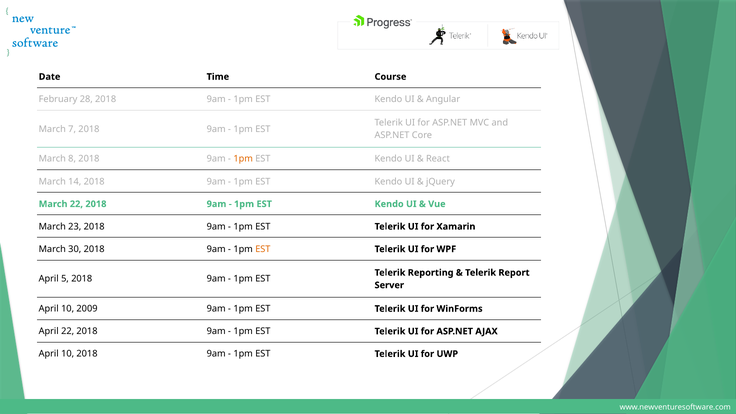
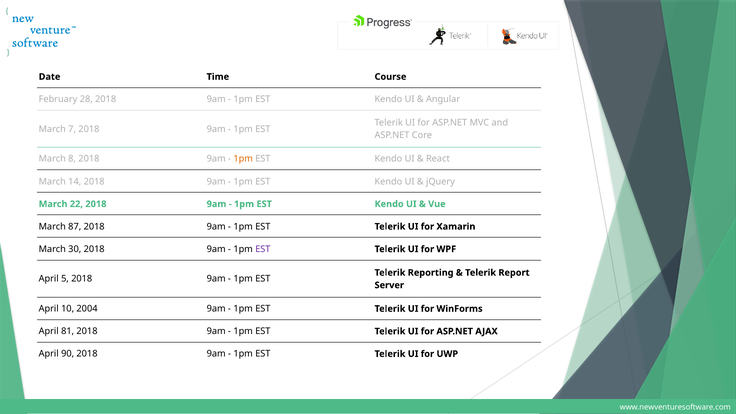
23: 23 -> 87
EST at (263, 249) colour: orange -> purple
2009: 2009 -> 2004
April 22: 22 -> 81
10 at (68, 354): 10 -> 90
